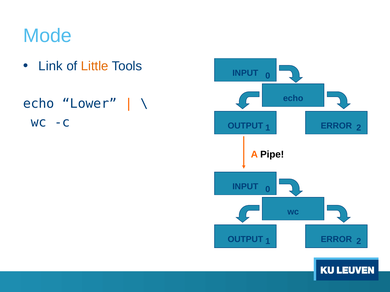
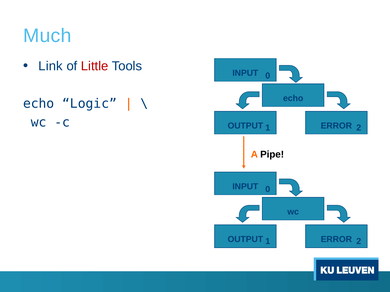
Mode: Mode -> Much
Little colour: orange -> red
Lower: Lower -> Logic
